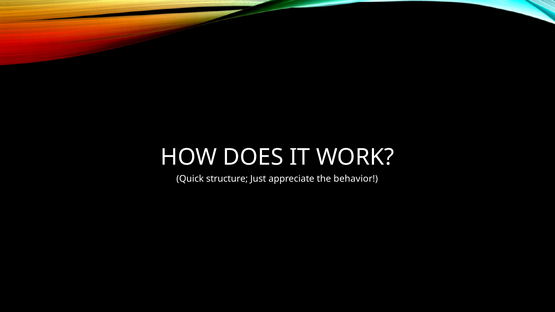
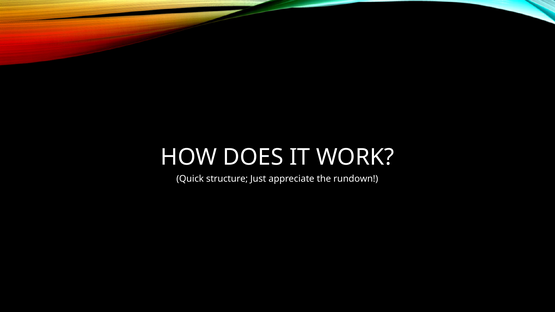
behavior: behavior -> rundown
